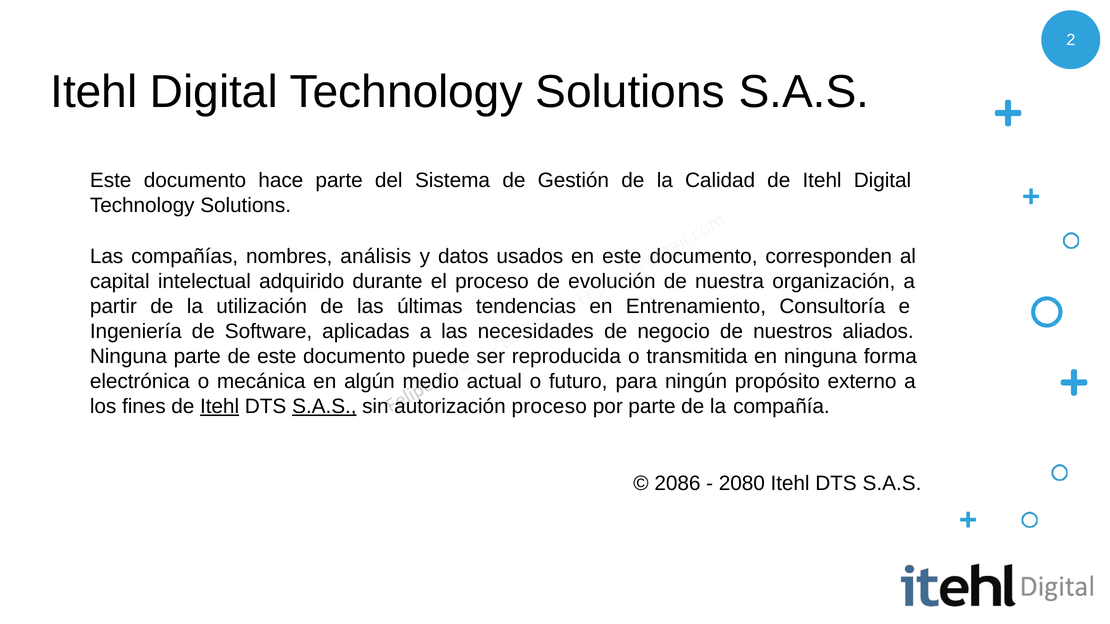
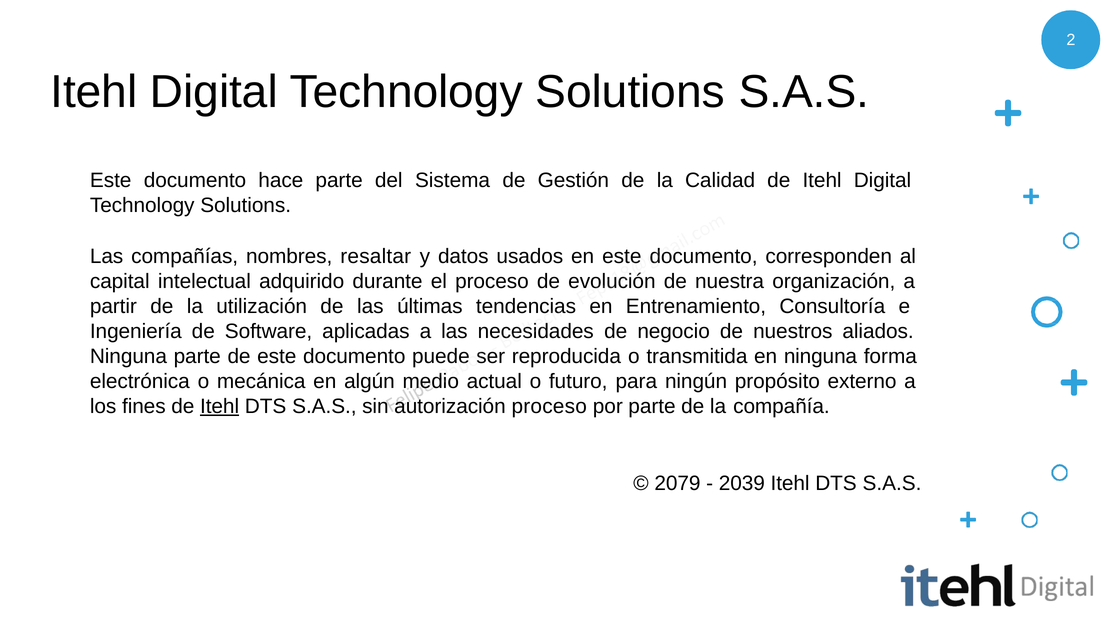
análisis: análisis -> resaltar
S.A.S at (324, 406) underline: present -> none
2086: 2086 -> 2079
2080: 2080 -> 2039
